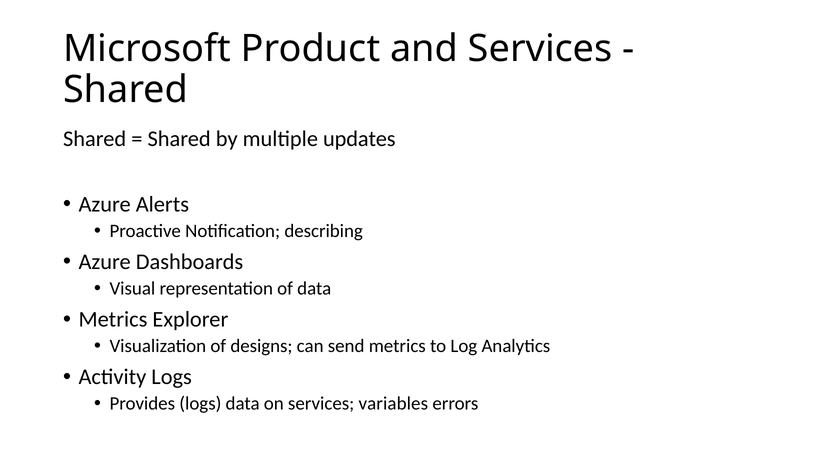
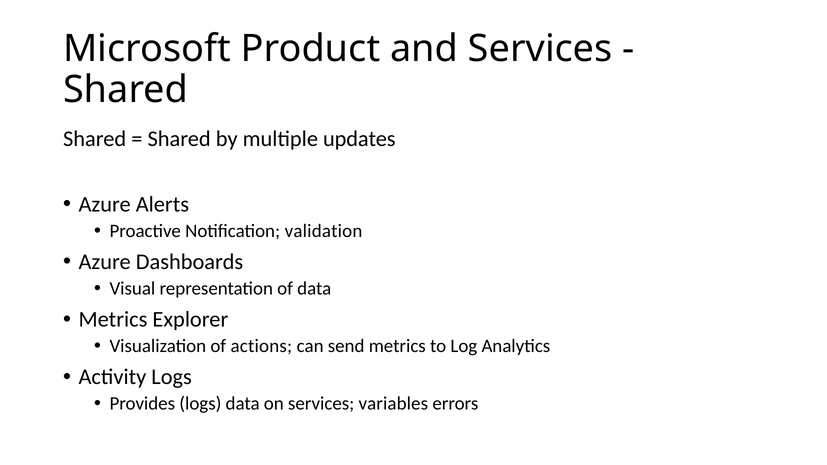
describing: describing -> validation
designs: designs -> actions
